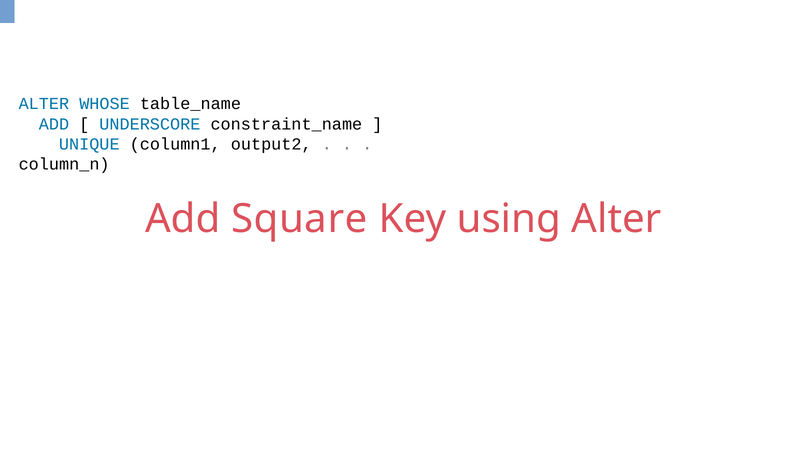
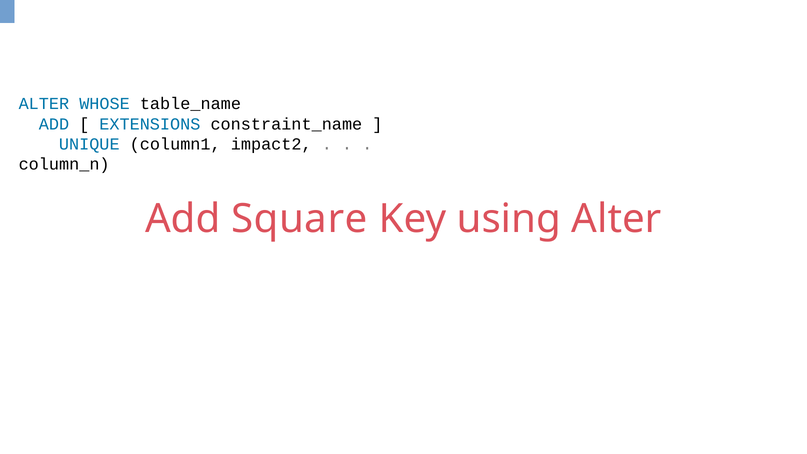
UNDERSCORE: UNDERSCORE -> EXTENSIONS
output2: output2 -> impact2
